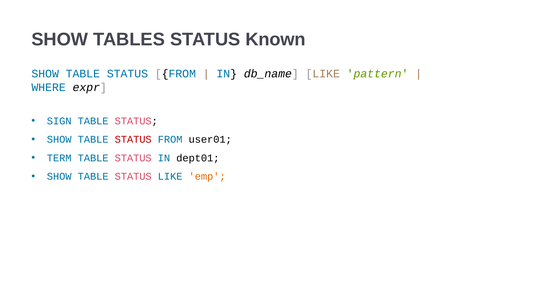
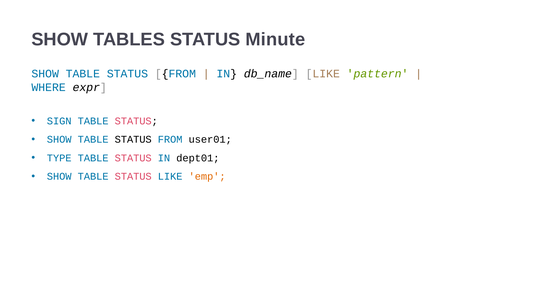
Known: Known -> Minute
STATUS at (133, 140) colour: red -> black
TERM: TERM -> TYPE
